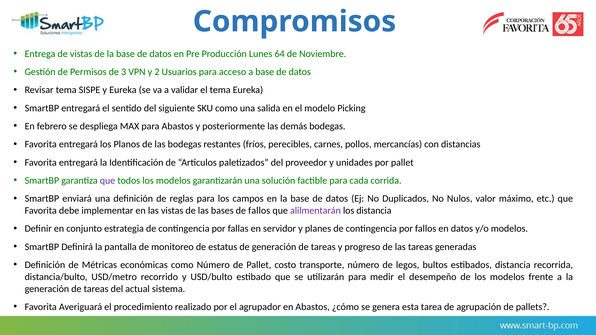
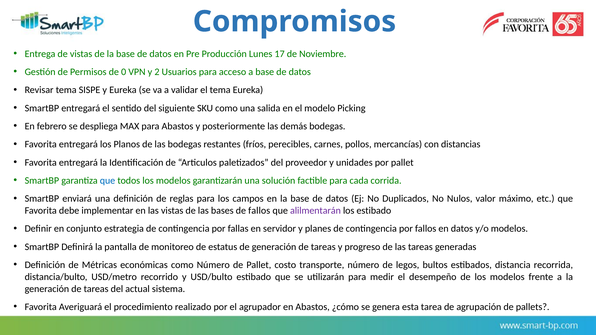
64: 64 -> 17
3: 3 -> 0
que at (108, 181) colour: purple -> blue
los distancia: distancia -> estibado
